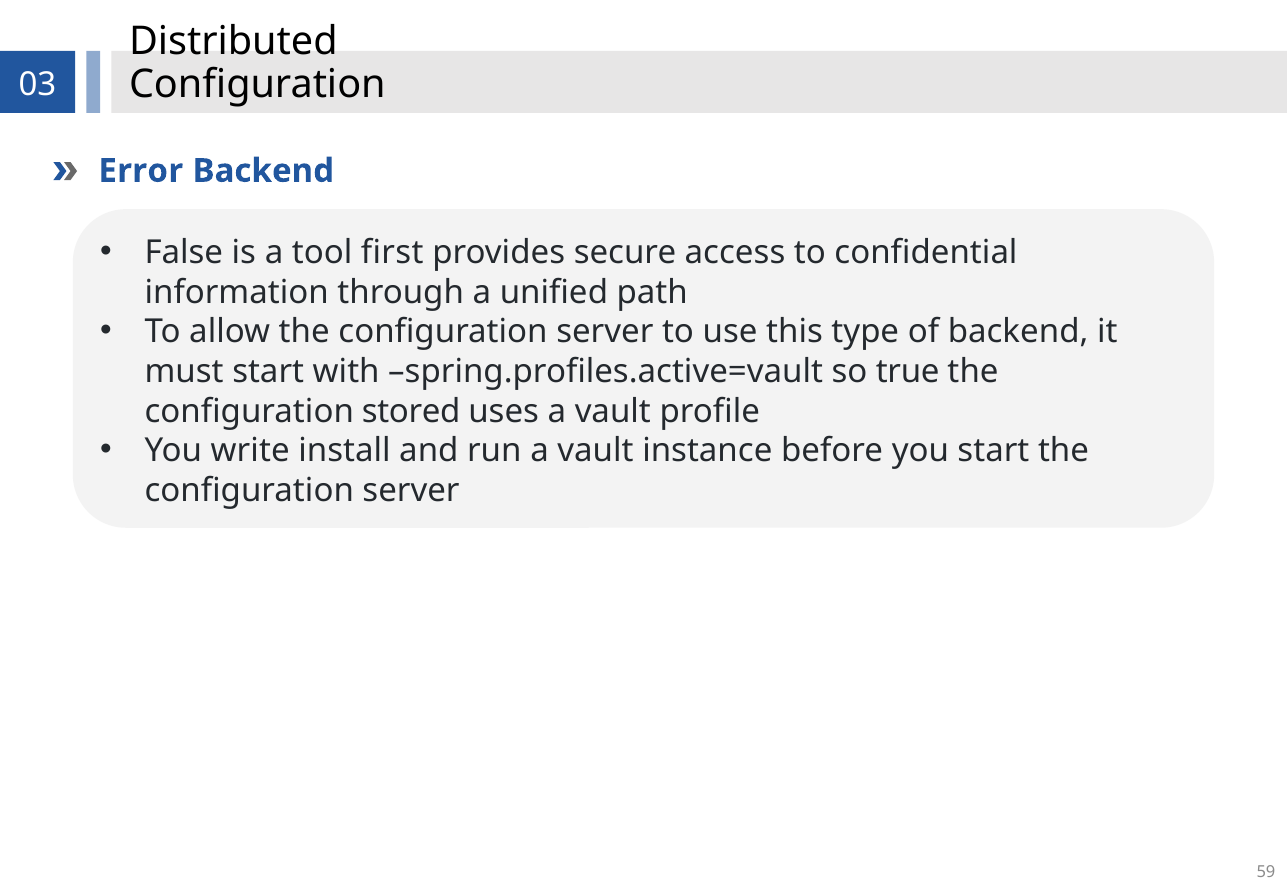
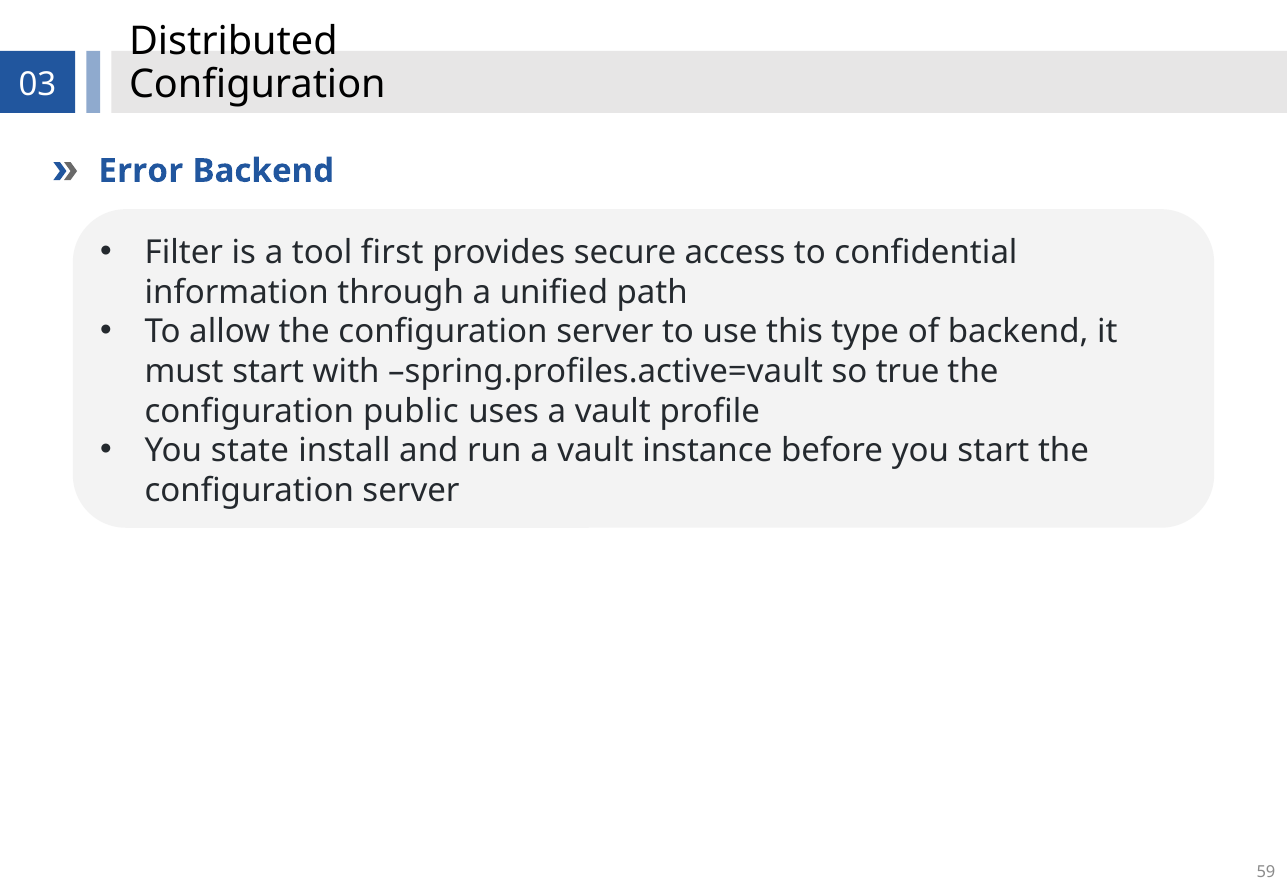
False: False -> Filter
stored: stored -> public
write: write -> state
